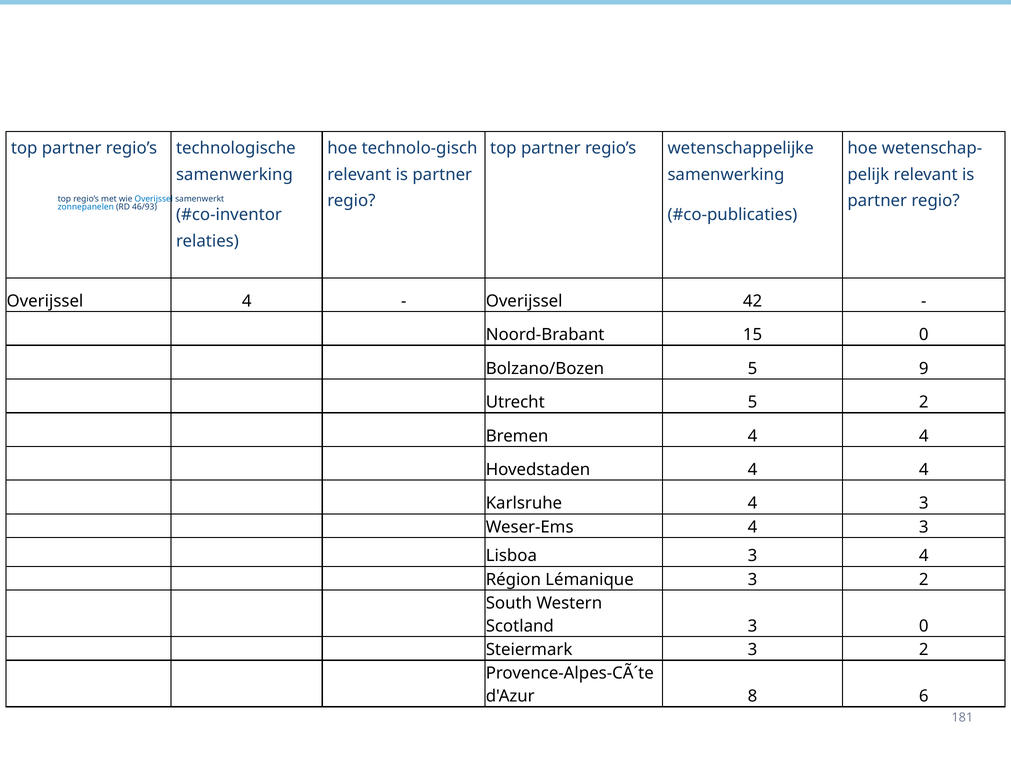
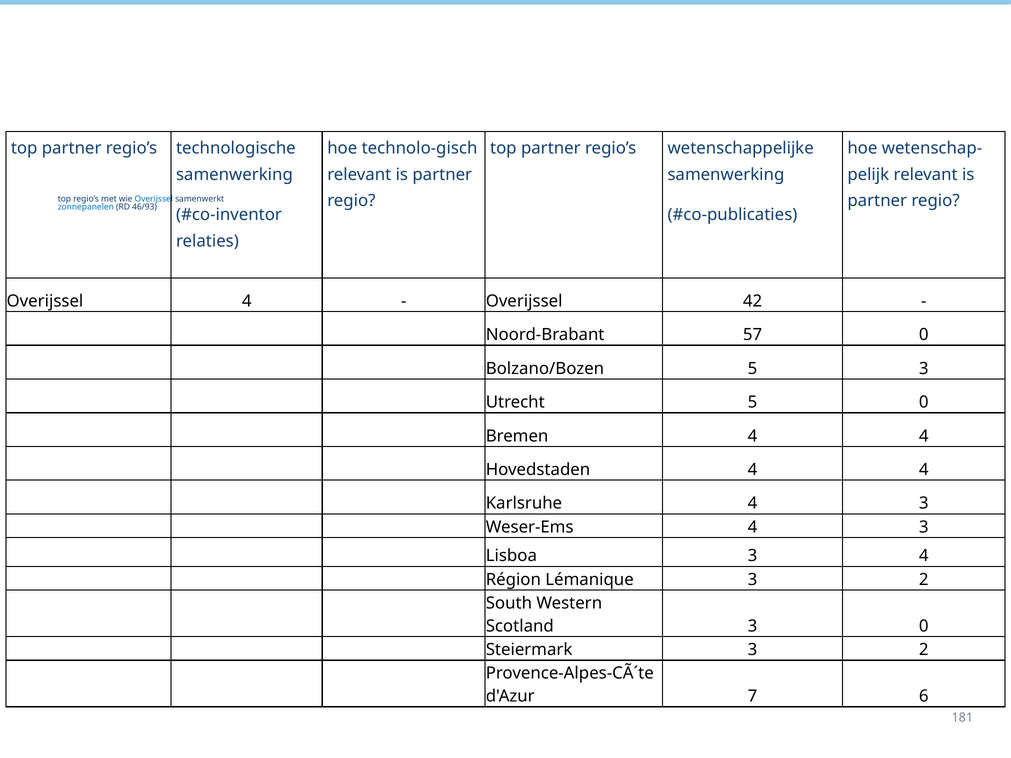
15: 15 -> 57
5 9: 9 -> 3
5 2: 2 -> 0
8: 8 -> 7
